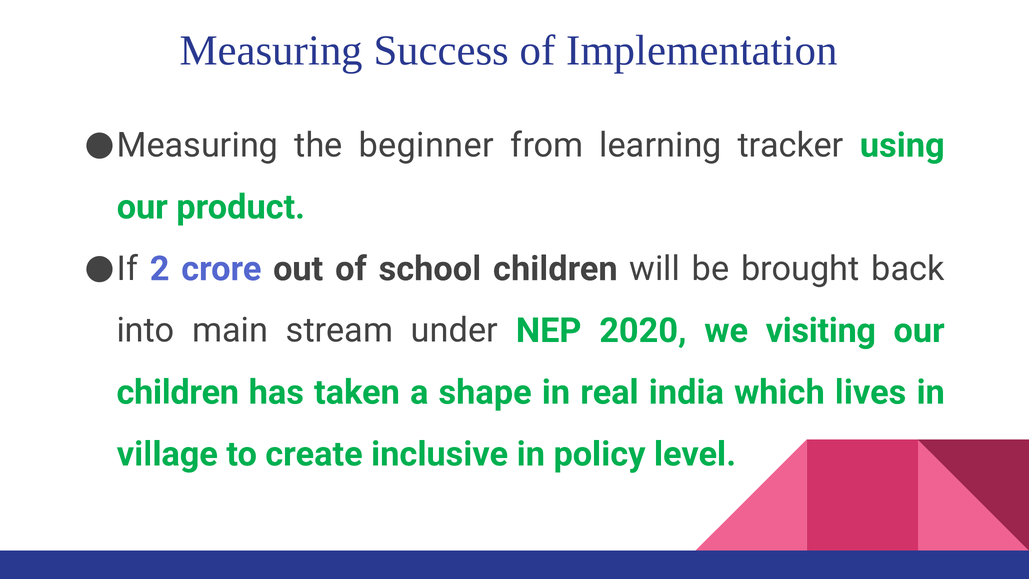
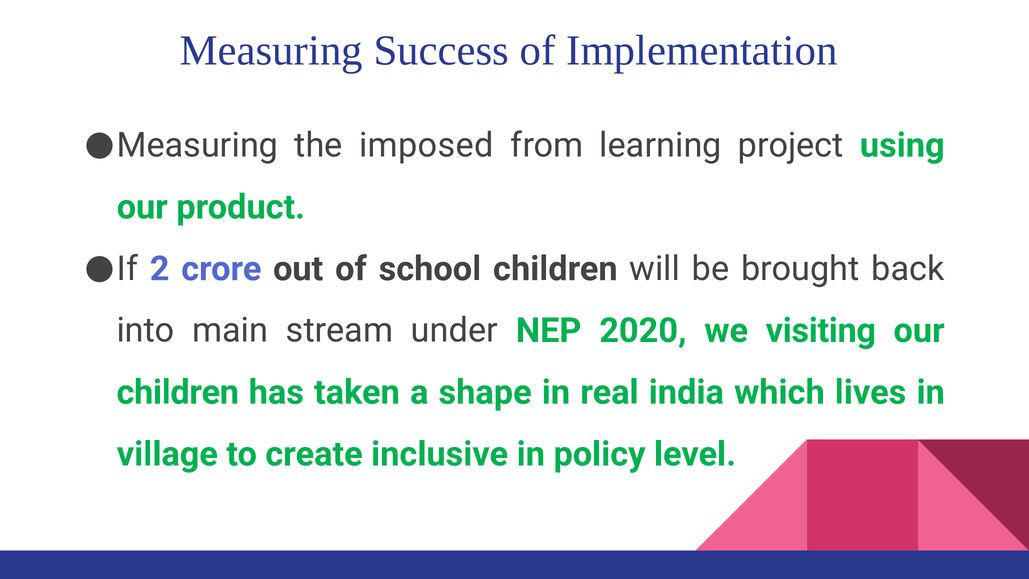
beginner: beginner -> imposed
tracker: tracker -> project
